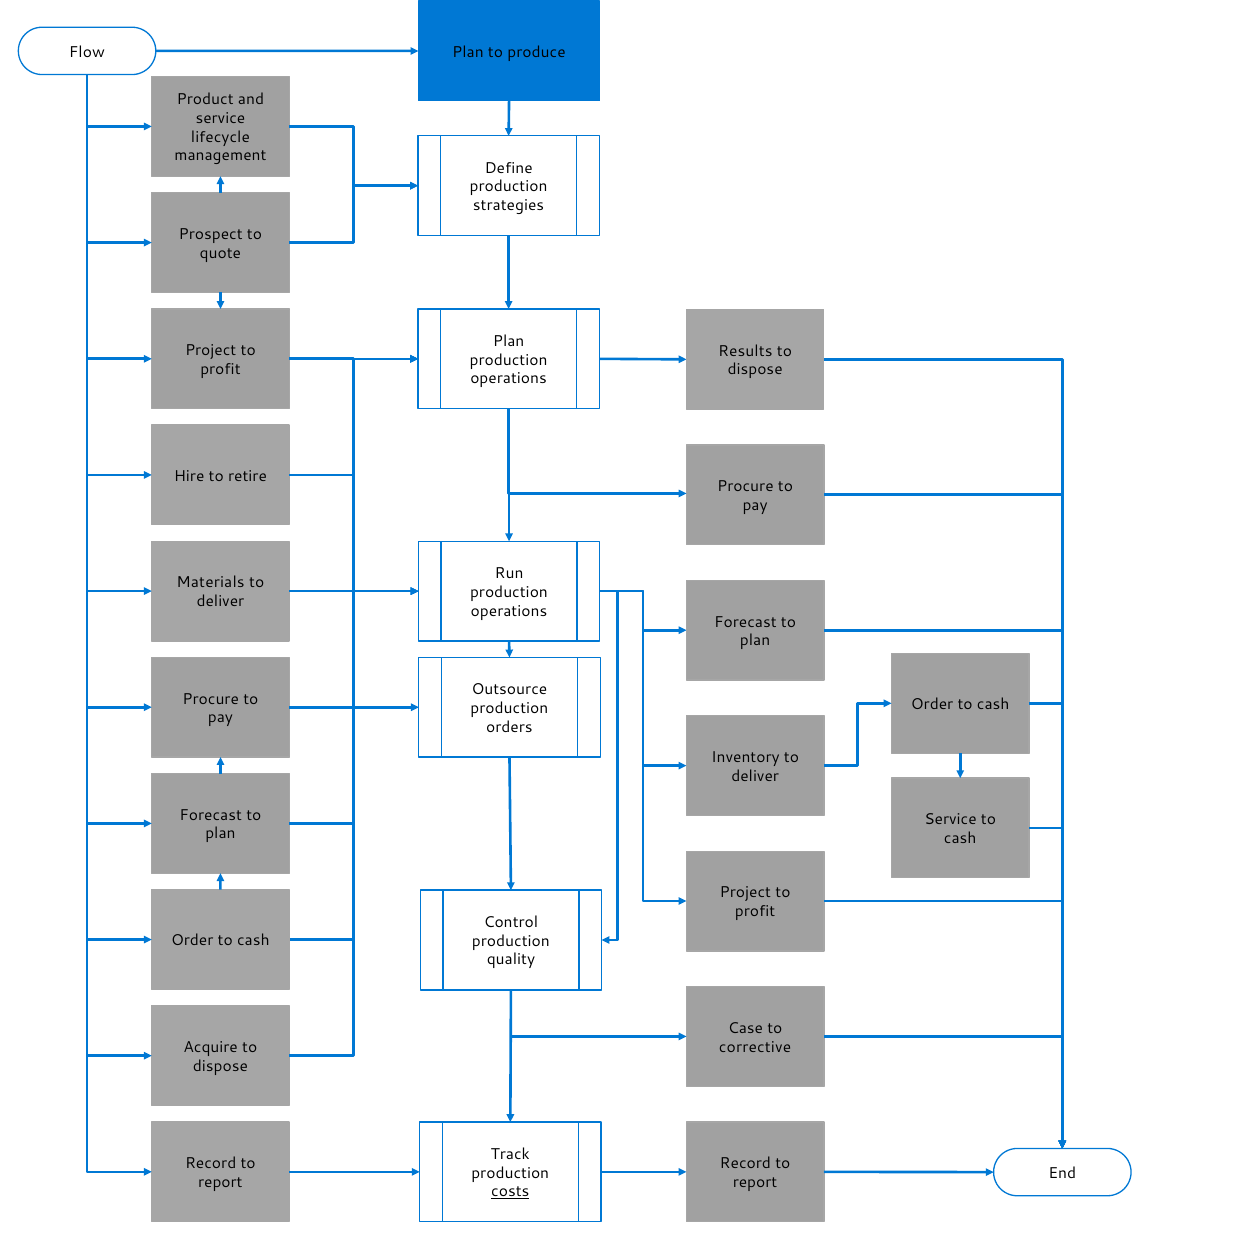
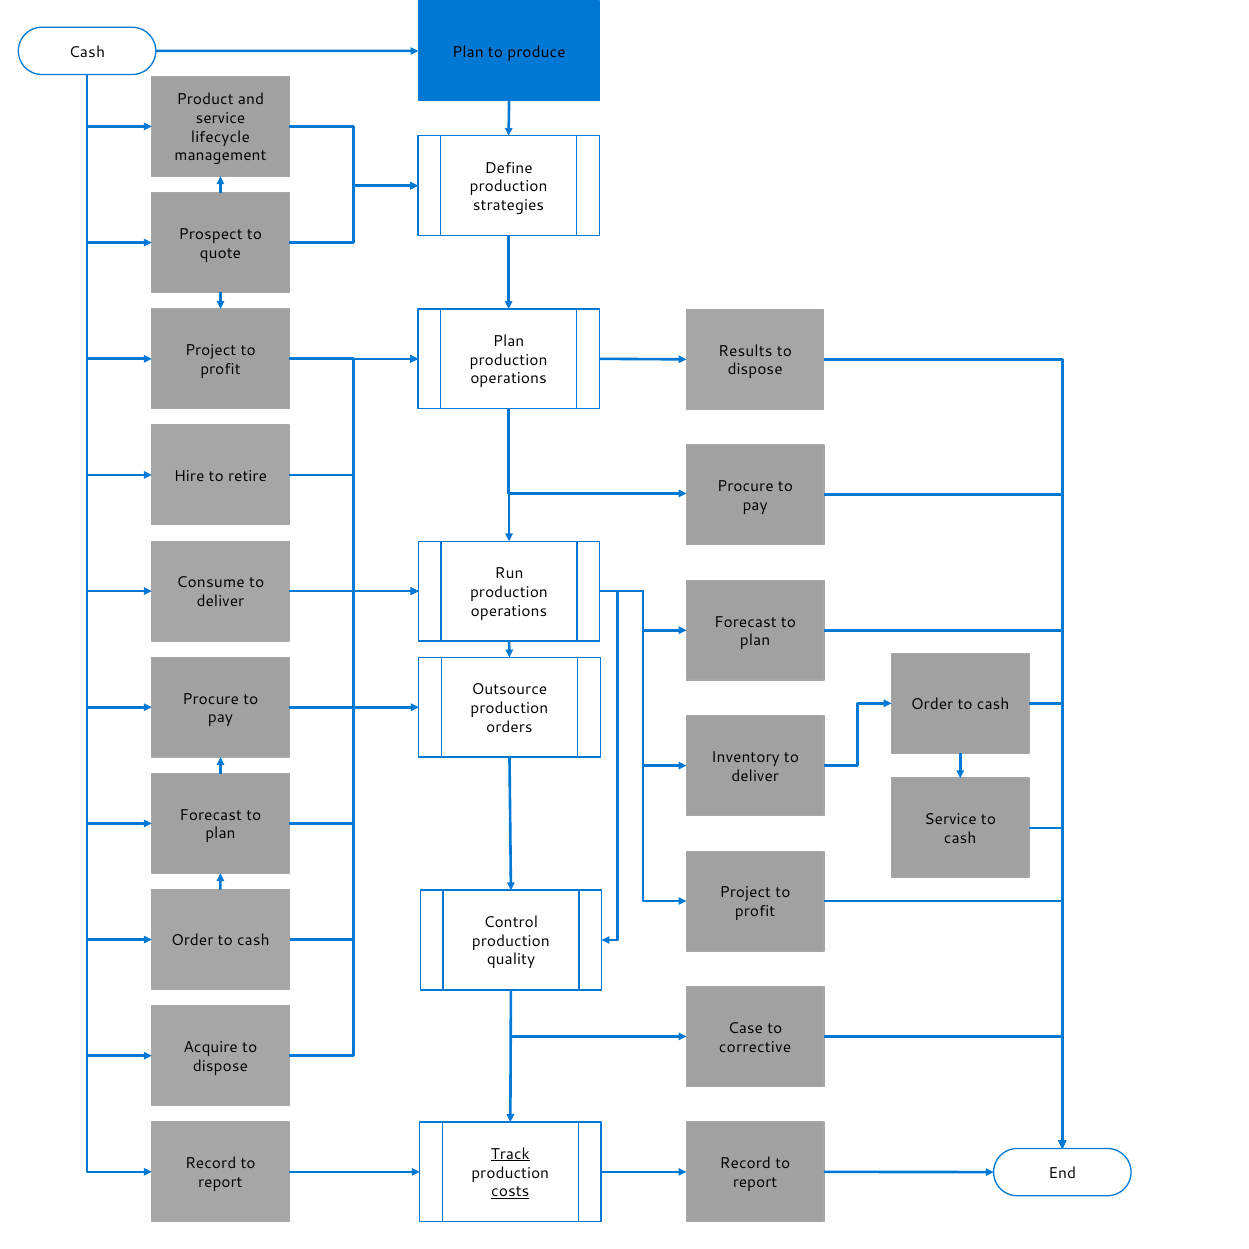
Flow at (87, 52): Flow -> Cash
Materials: Materials -> Consume
Track underline: none -> present
